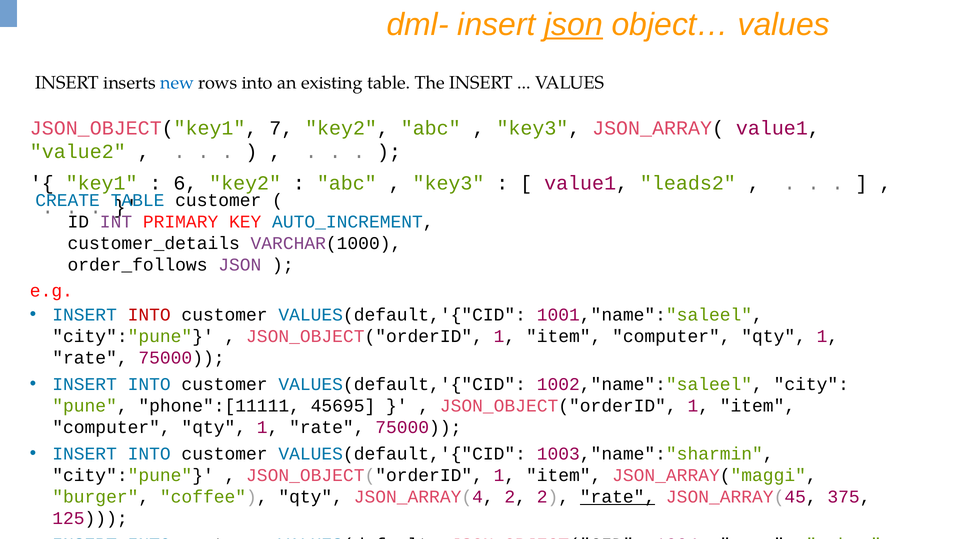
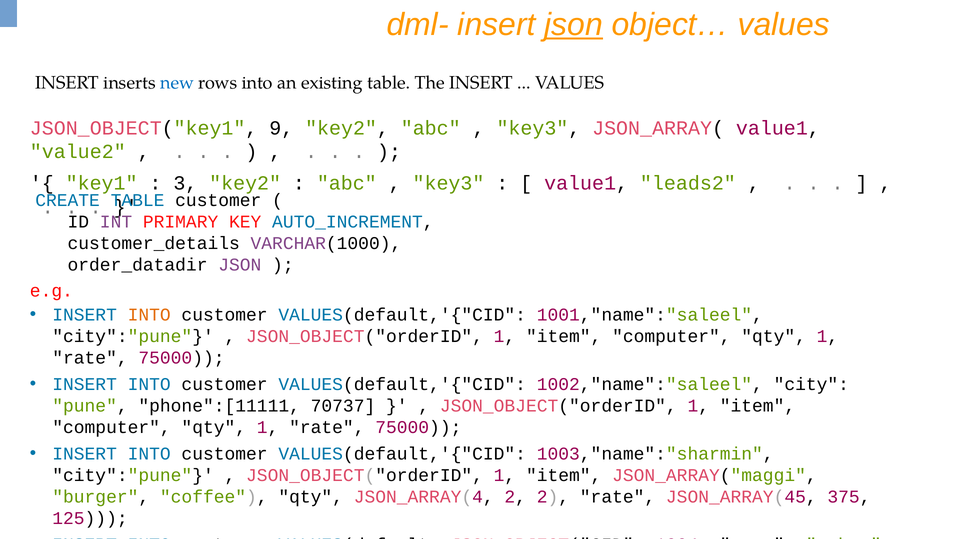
7: 7 -> 9
6: 6 -> 3
order_follows: order_follows -> order_datadir
INTO at (149, 314) colour: red -> orange
45695: 45695 -> 70737
rate at (618, 496) underline: present -> none
